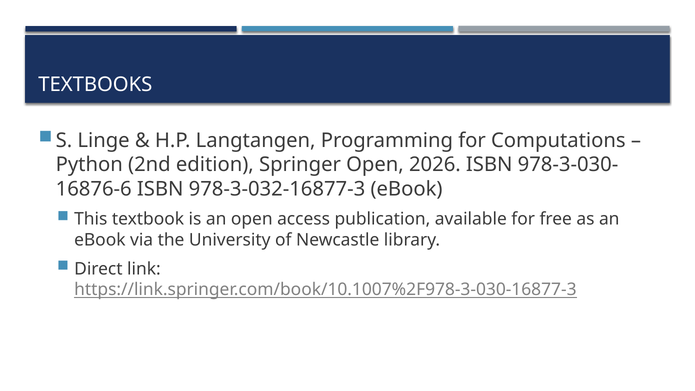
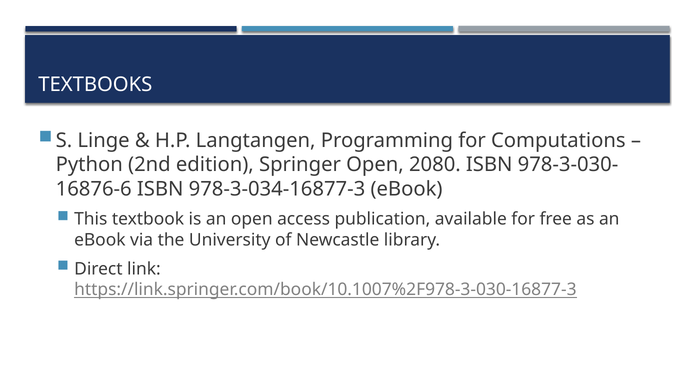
2026: 2026 -> 2080
978-3-032-16877-3: 978-3-032-16877-3 -> 978-3-034-16877-3
